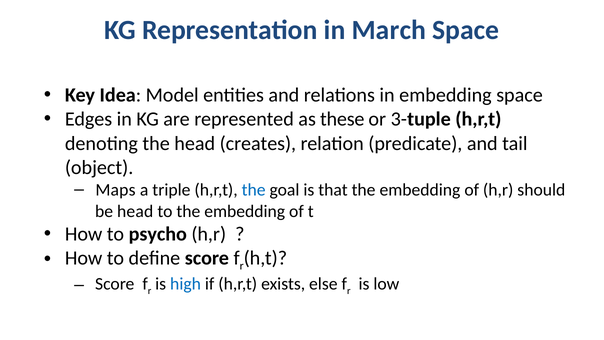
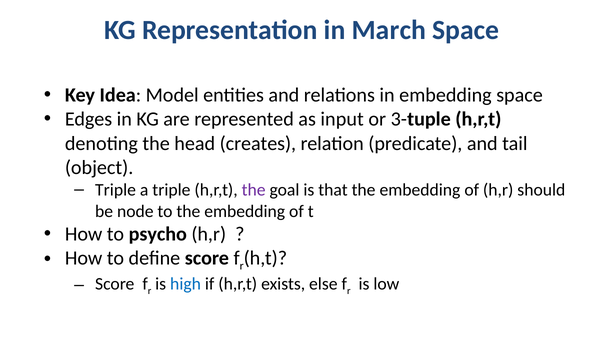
these: these -> input
Maps at (115, 190): Maps -> Triple
the at (254, 190) colour: blue -> purple
be head: head -> node
